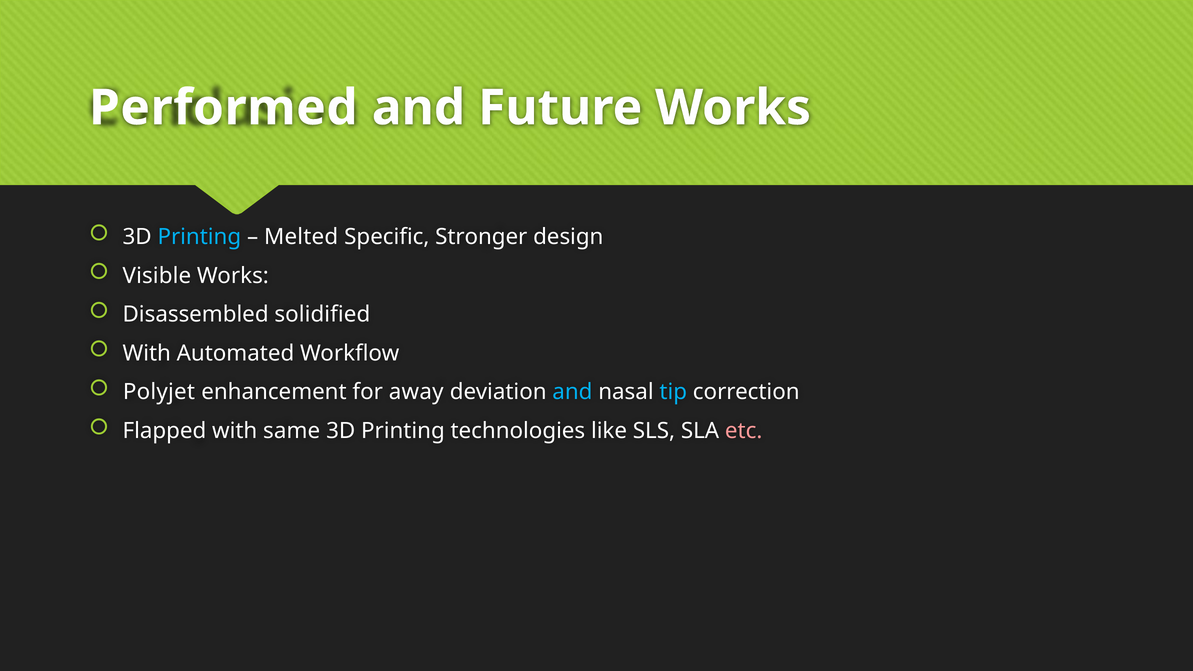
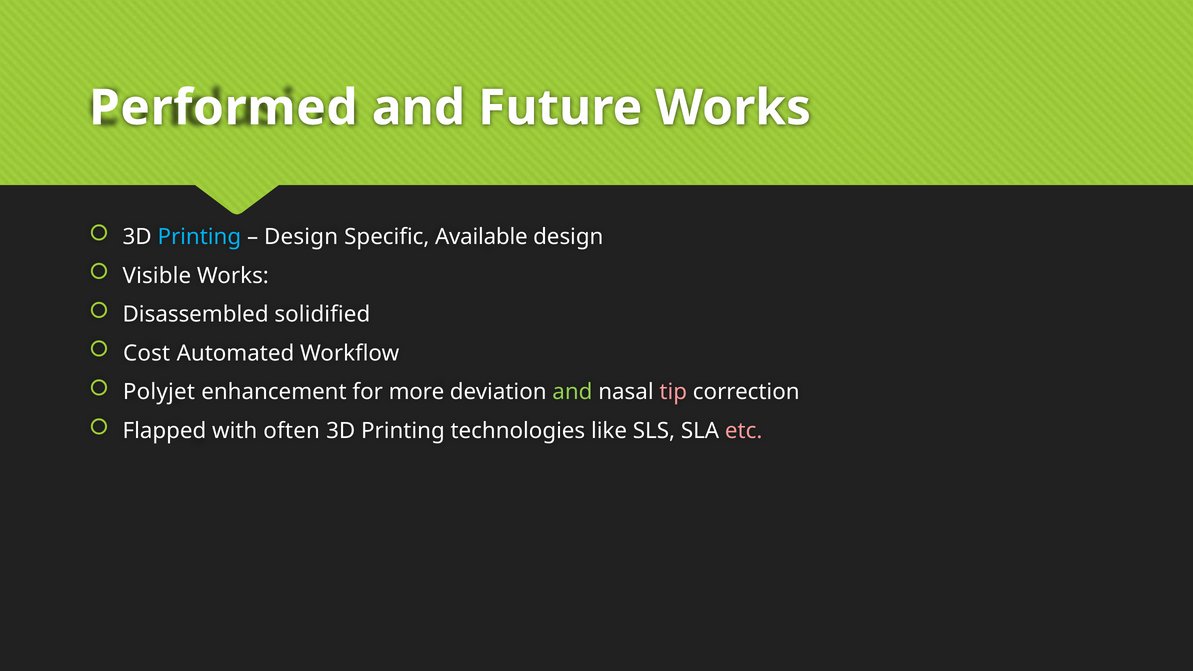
Melted at (301, 237): Melted -> Design
Stronger: Stronger -> Available
With at (147, 353): With -> Cost
away: away -> more
and at (572, 392) colour: light blue -> light green
tip colour: light blue -> pink
same: same -> often
